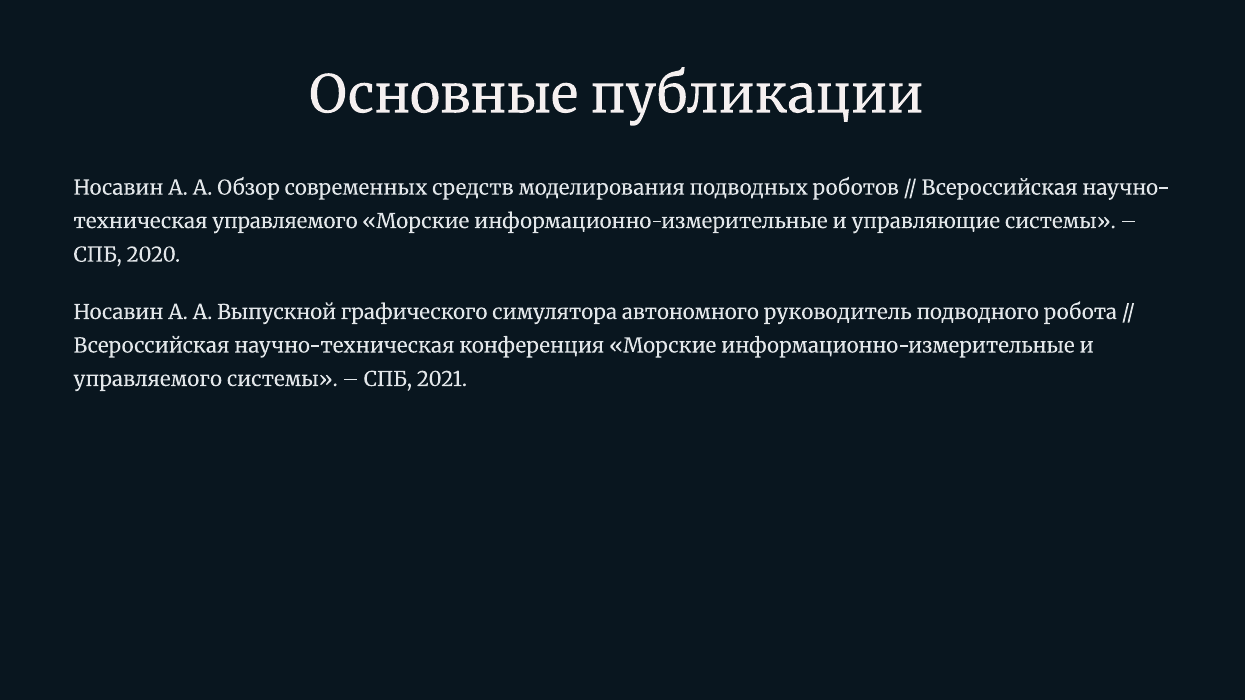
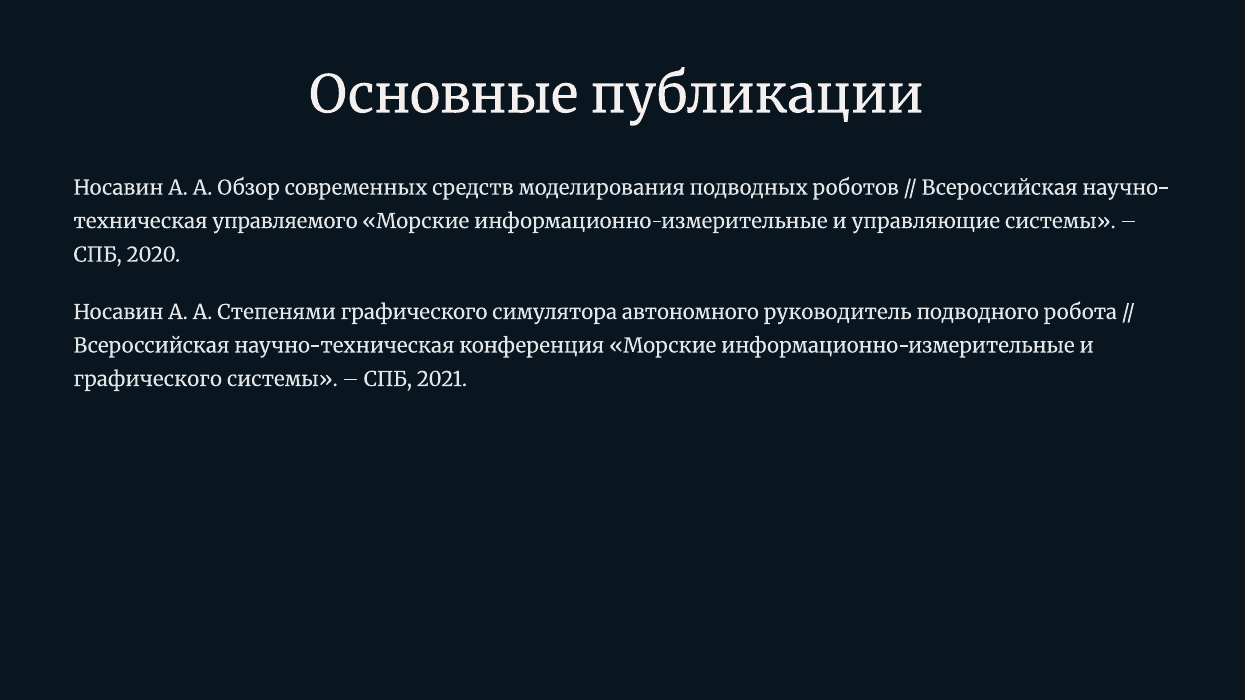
Выпускной: Выпускной -> Степенями
управляемого at (148, 379): управляемого -> графического
